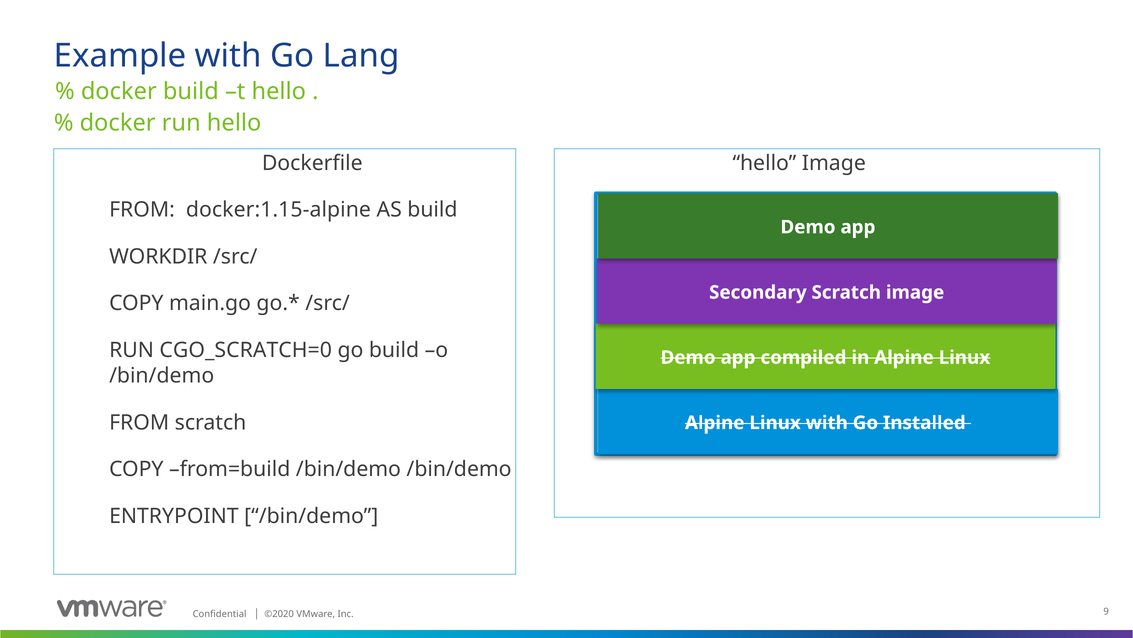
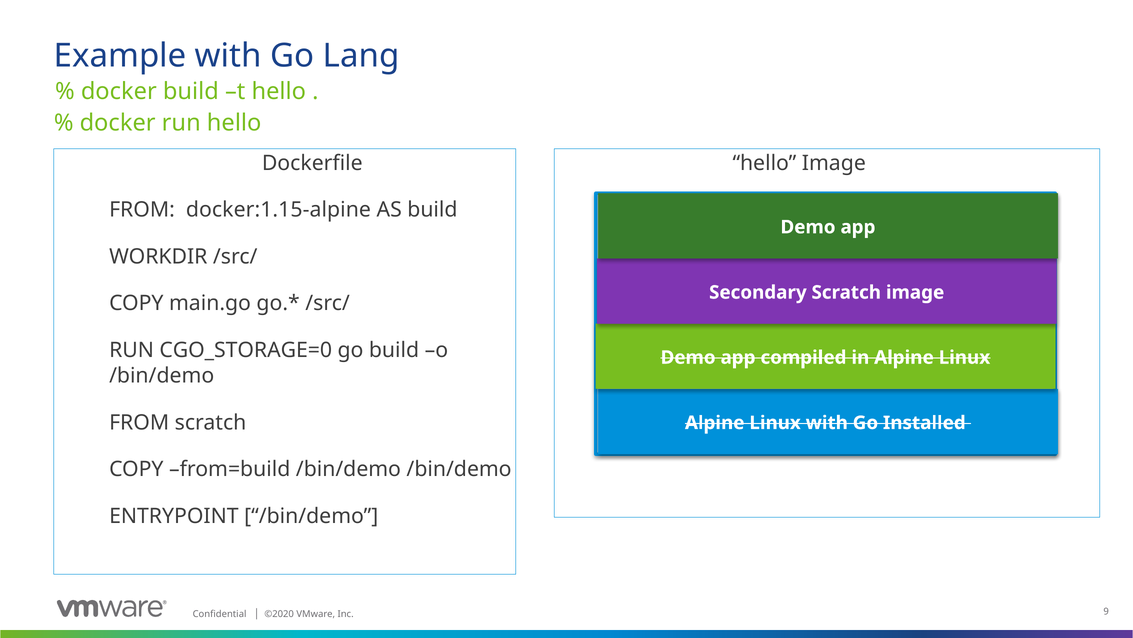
CGO_SCRATCH=0: CGO_SCRATCH=0 -> CGO_STORAGE=0
